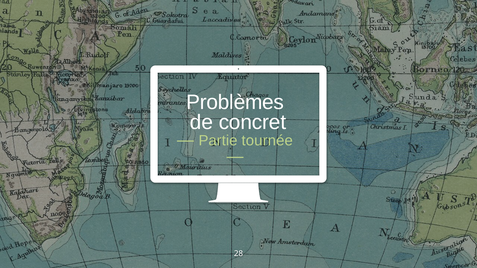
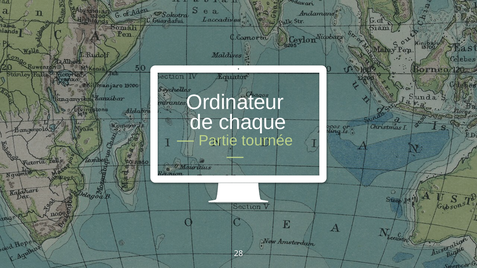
Problèmes: Problèmes -> Ordinateur
concret: concret -> chaque
